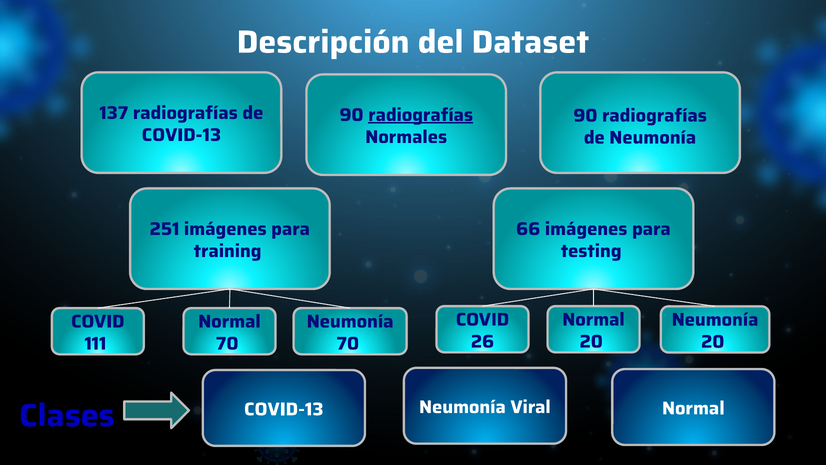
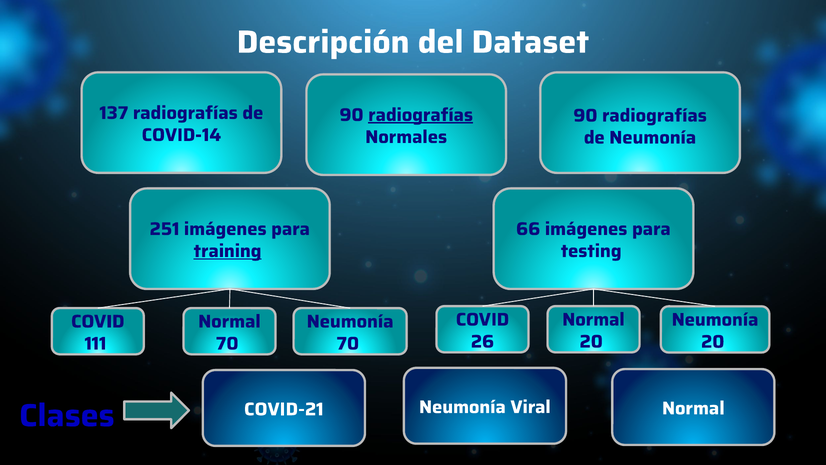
COVID-13 at (181, 135): COVID-13 -> COVID-14
training underline: none -> present
Clases COVID-13: COVID-13 -> COVID-21
